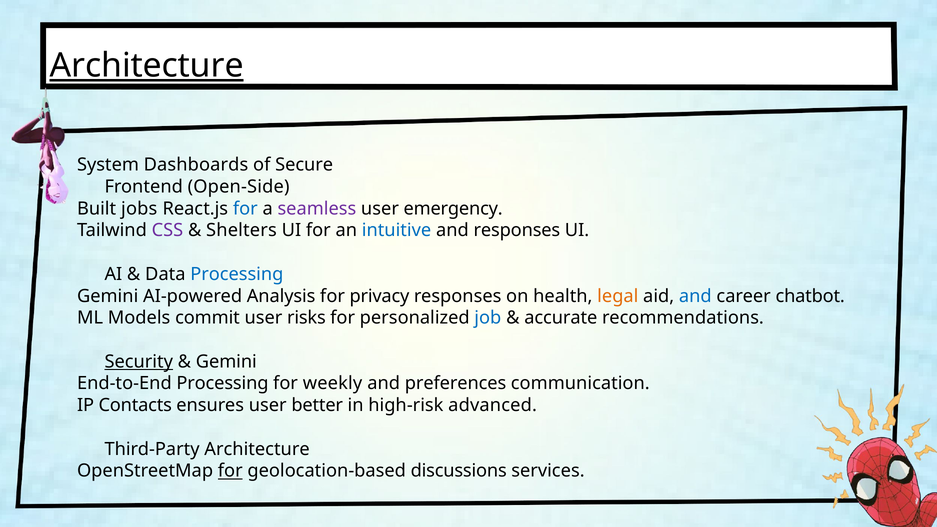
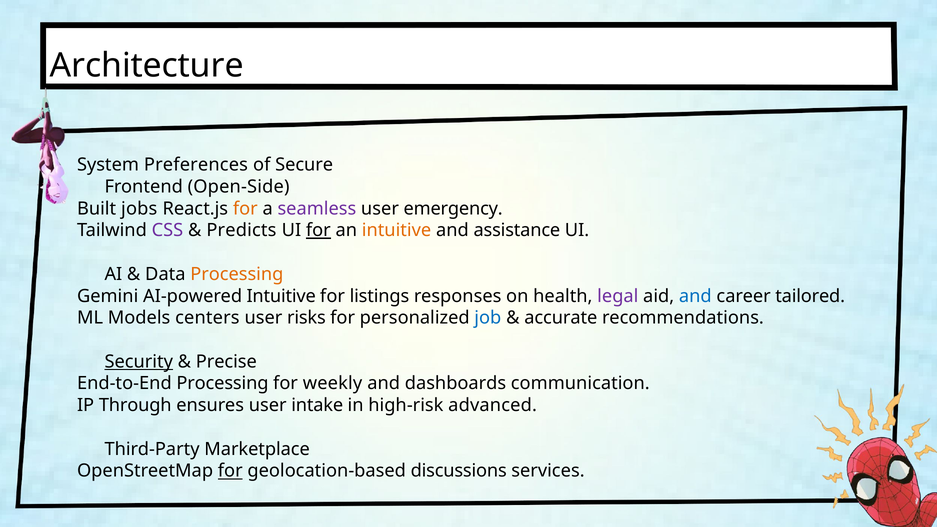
Architecture at (147, 66) underline: present -> none
Dashboards: Dashboards -> Preferences
for at (245, 209) colour: blue -> orange
Shelters: Shelters -> Predicts
for at (318, 230) underline: none -> present
intuitive at (397, 230) colour: blue -> orange
and responses: responses -> assistance
Processing at (237, 274) colour: blue -> orange
AI-powered Analysis: Analysis -> Intuitive
privacy: privacy -> listings
legal colour: orange -> purple
chatbot: chatbot -> tailored
commit: commit -> centers
Gemini at (226, 362): Gemini -> Precise
preferences: preferences -> dashboards
Contacts: Contacts -> Through
better: better -> intake
Third-Party Architecture: Architecture -> Marketplace
